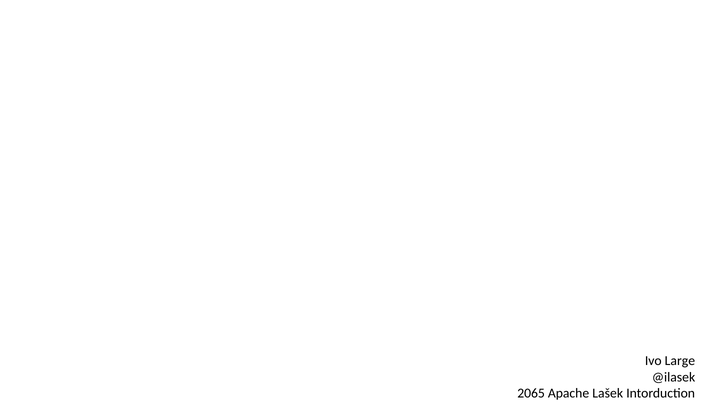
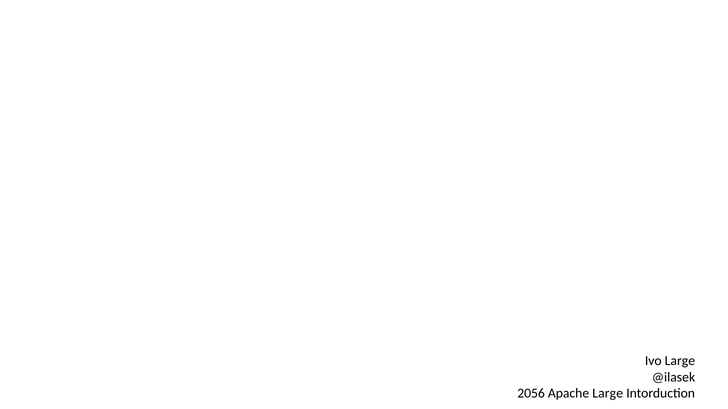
2065: 2065 -> 2056
Apache Lašek: Lašek -> Large
